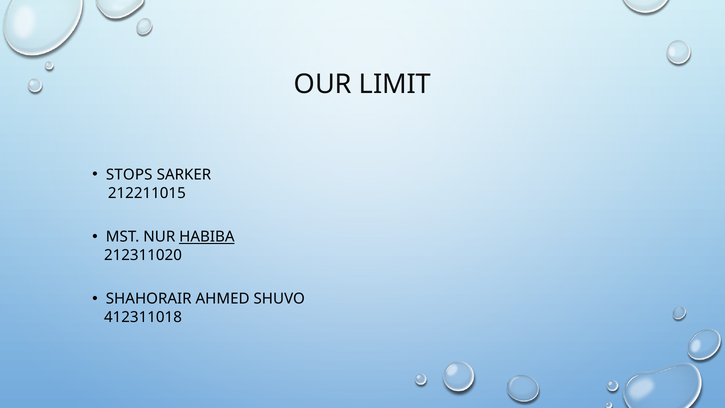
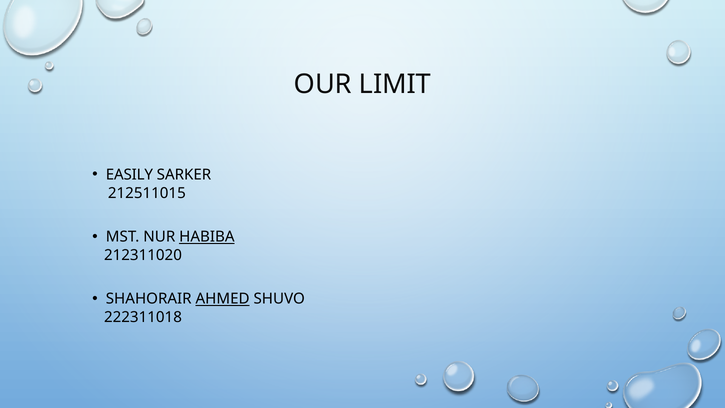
STOPS: STOPS -> EASILY
212211015: 212211015 -> 212511015
AHMED underline: none -> present
412311018: 412311018 -> 222311018
